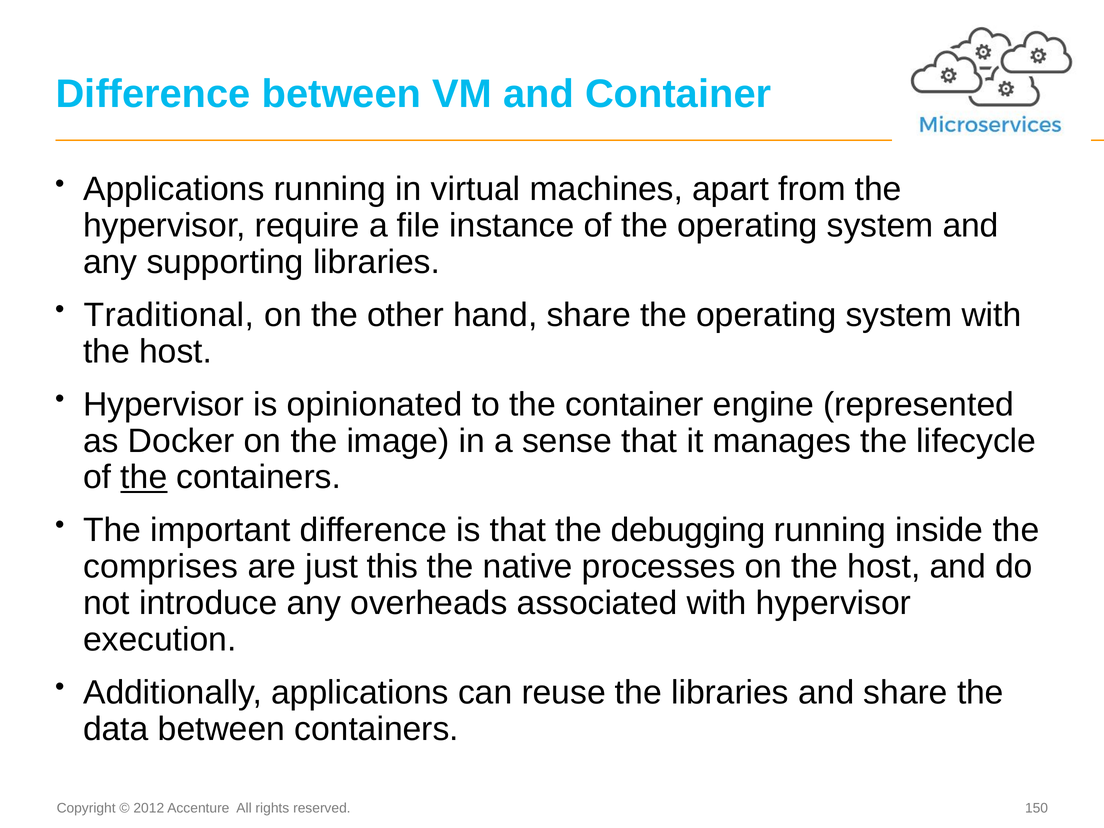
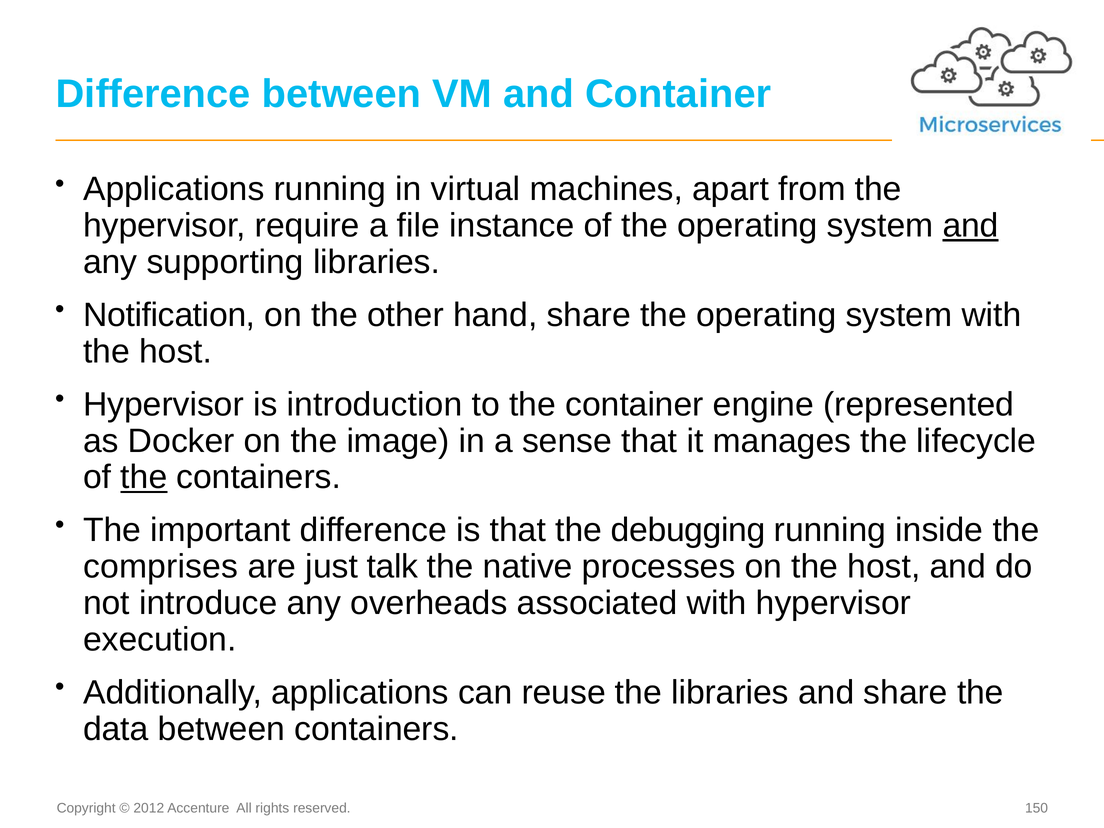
and at (971, 226) underline: none -> present
Traditional: Traditional -> Notification
opinionated: opinionated -> introduction
this: this -> talk
